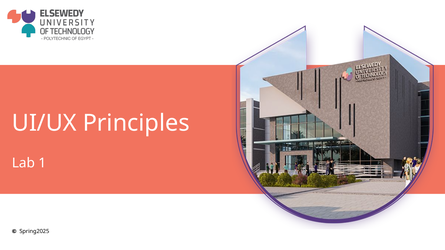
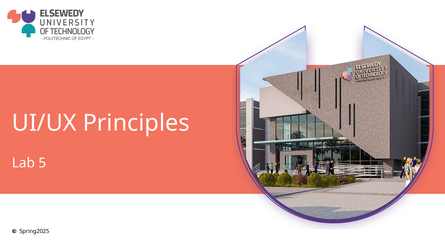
1: 1 -> 5
